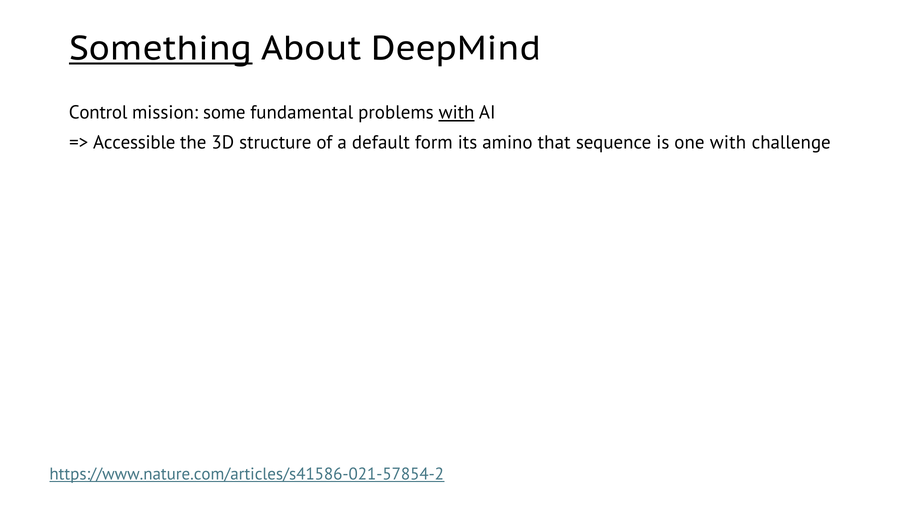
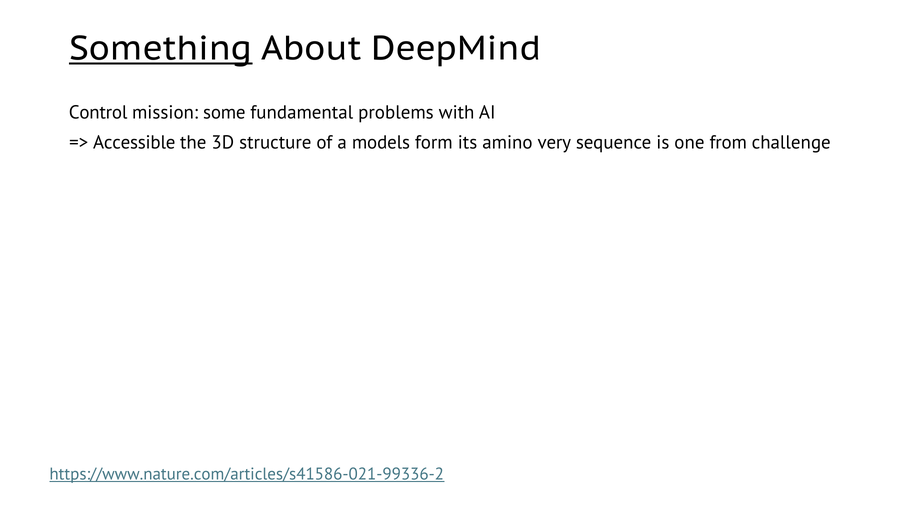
with at (457, 113) underline: present -> none
default: default -> models
that: that -> very
one with: with -> from
https://www.nature.com/articles/s41586-021-57854-2: https://www.nature.com/articles/s41586-021-57854-2 -> https://www.nature.com/articles/s41586-021-99336-2
